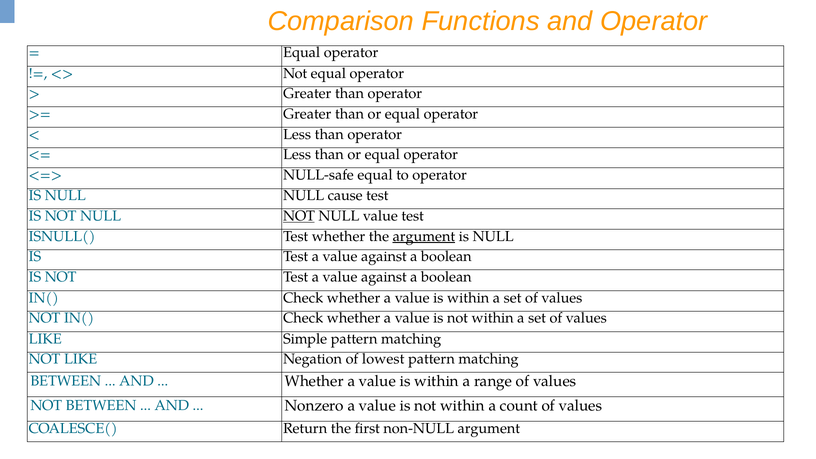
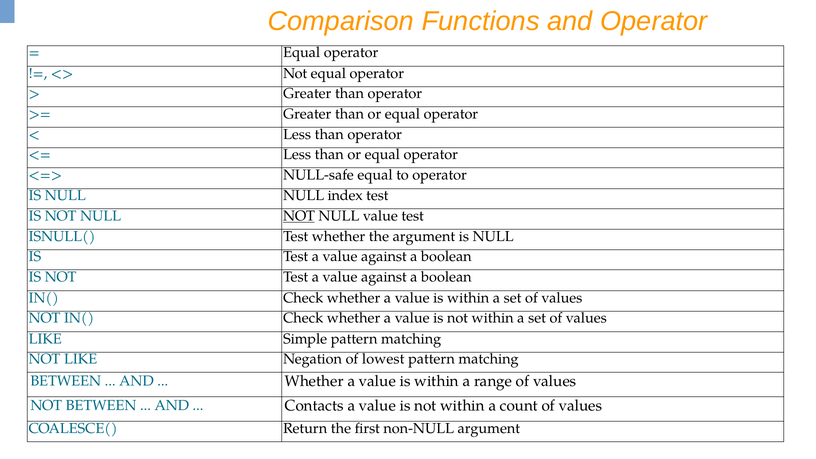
cause: cause -> index
argument at (424, 236) underline: present -> none
Nonzero: Nonzero -> Contacts
